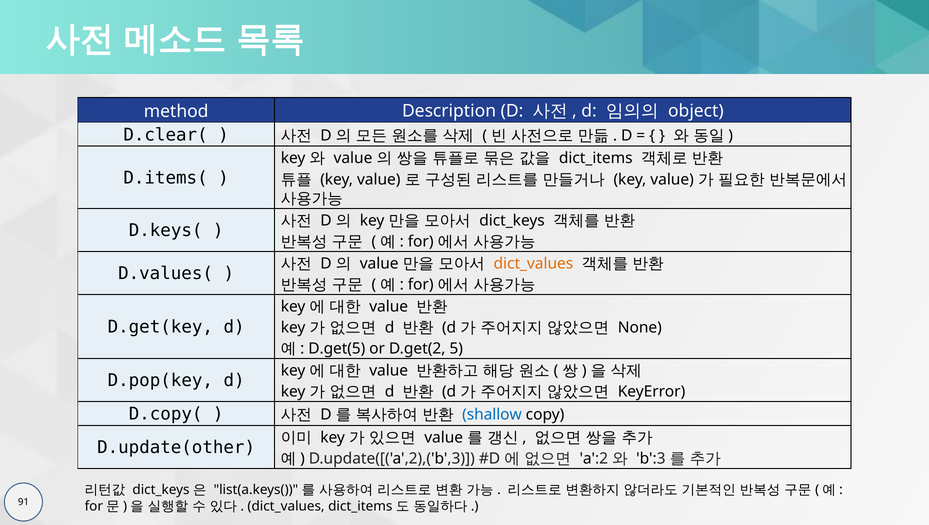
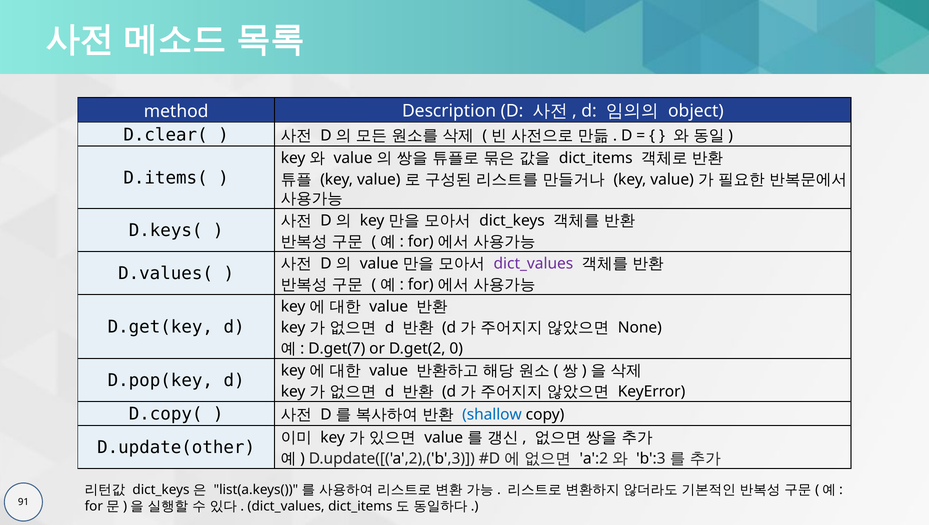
dict_values at (533, 264) colour: orange -> purple
D.get(5: D.get(5 -> D.get(7
5: 5 -> 0
